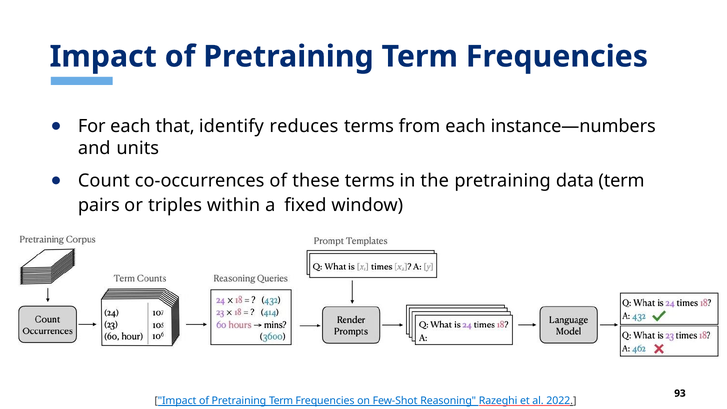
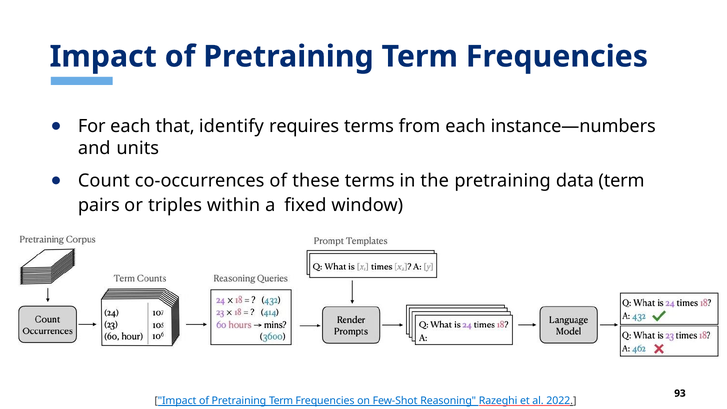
reduces: reduces -> requires
